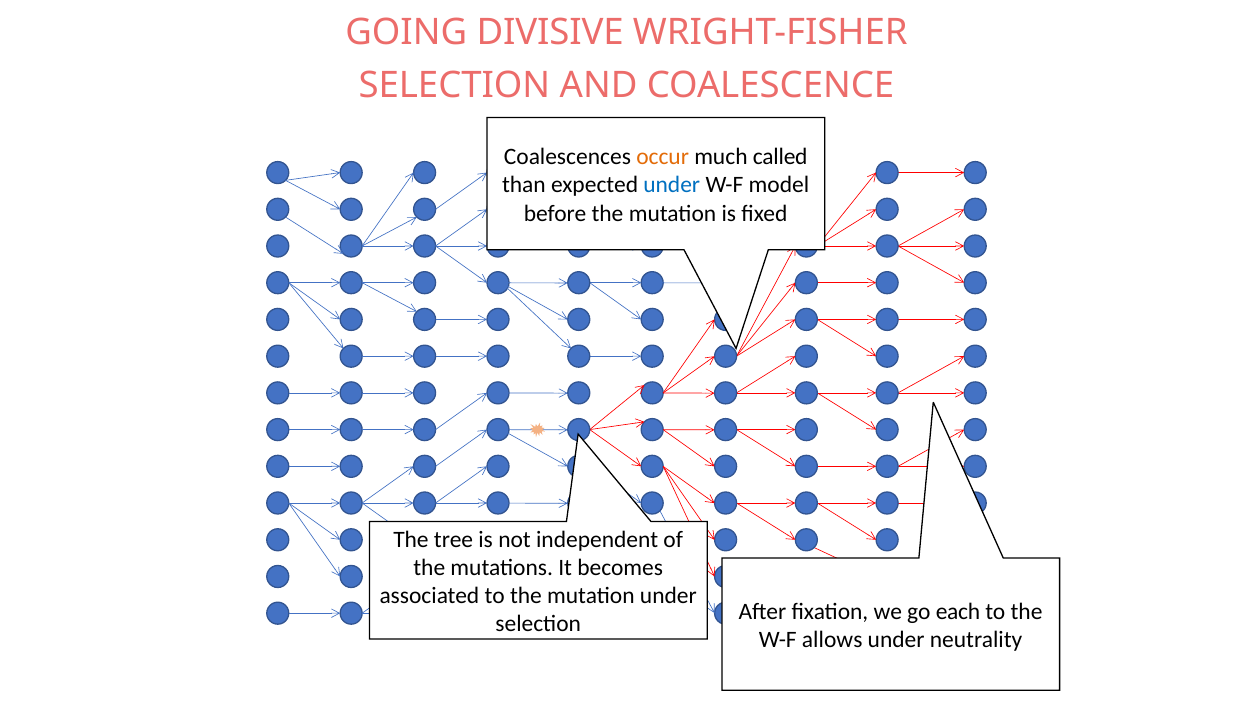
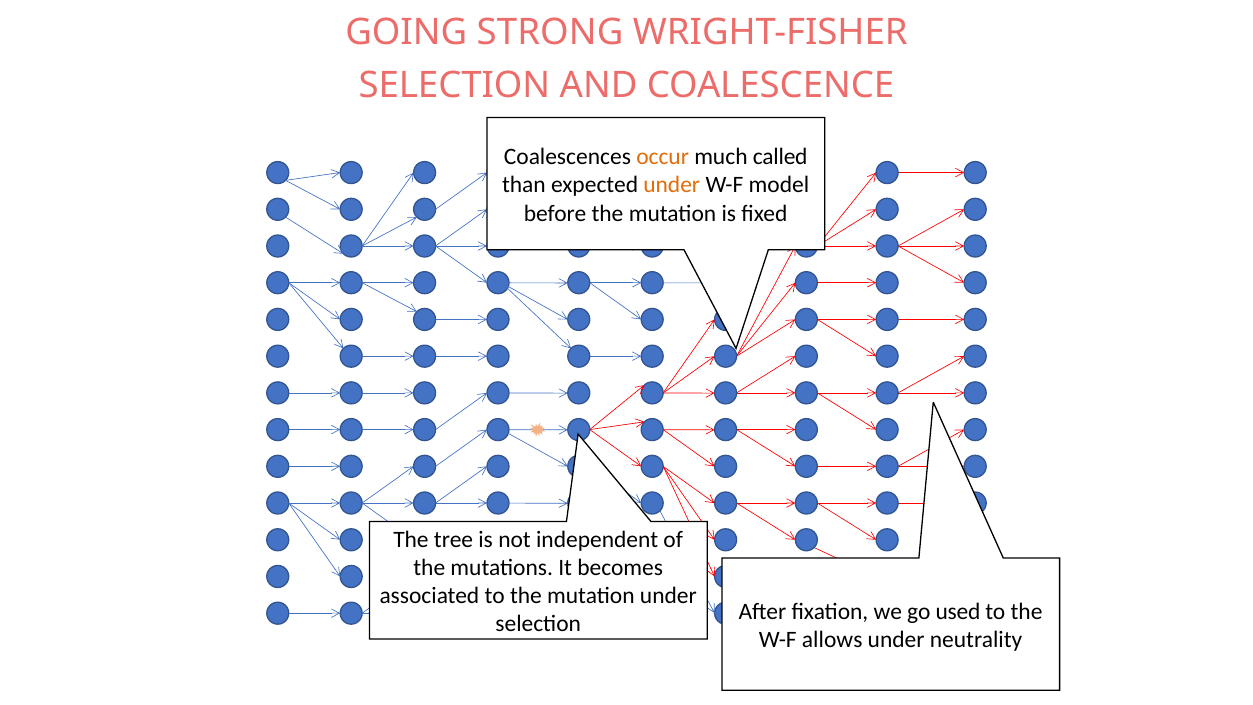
DIVISIVE: DIVISIVE -> STRONG
under at (672, 185) colour: blue -> orange
each: each -> used
